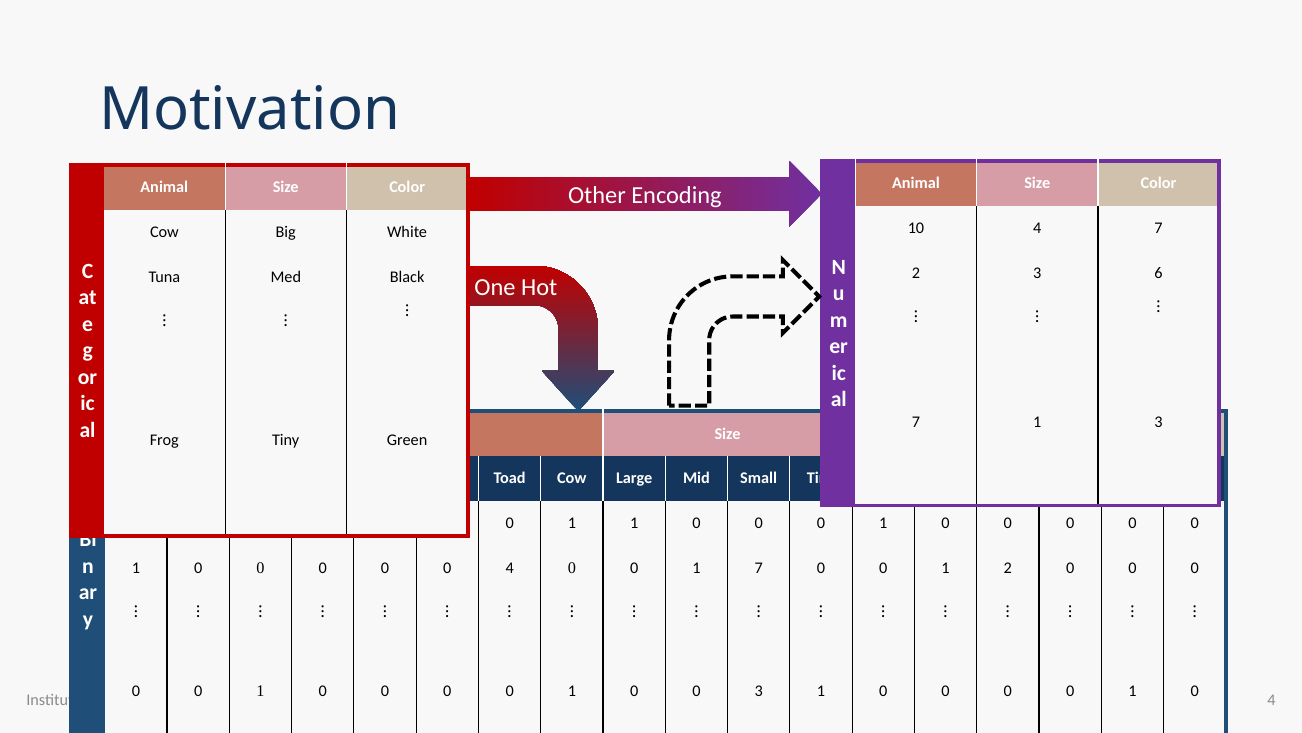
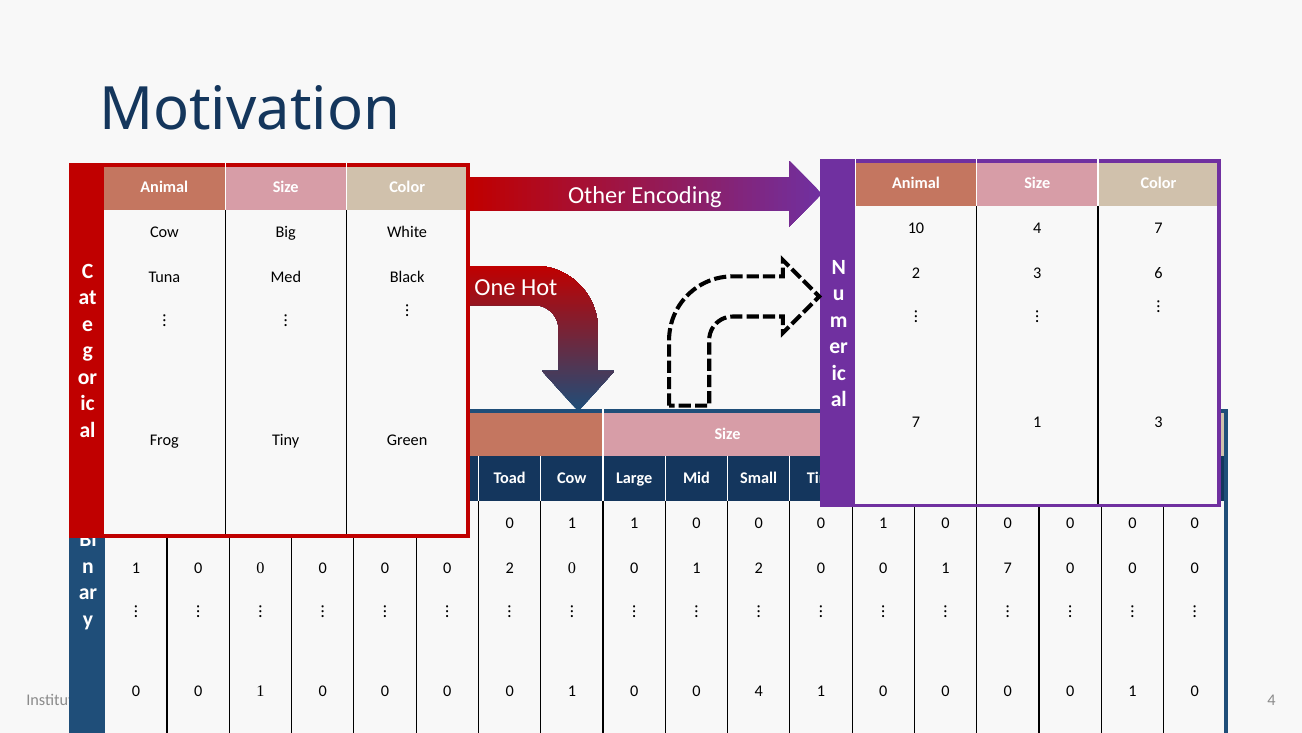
0 4: 4 -> 2
1 7: 7 -> 2
1 2: 2 -> 7
0 3: 3 -> 4
